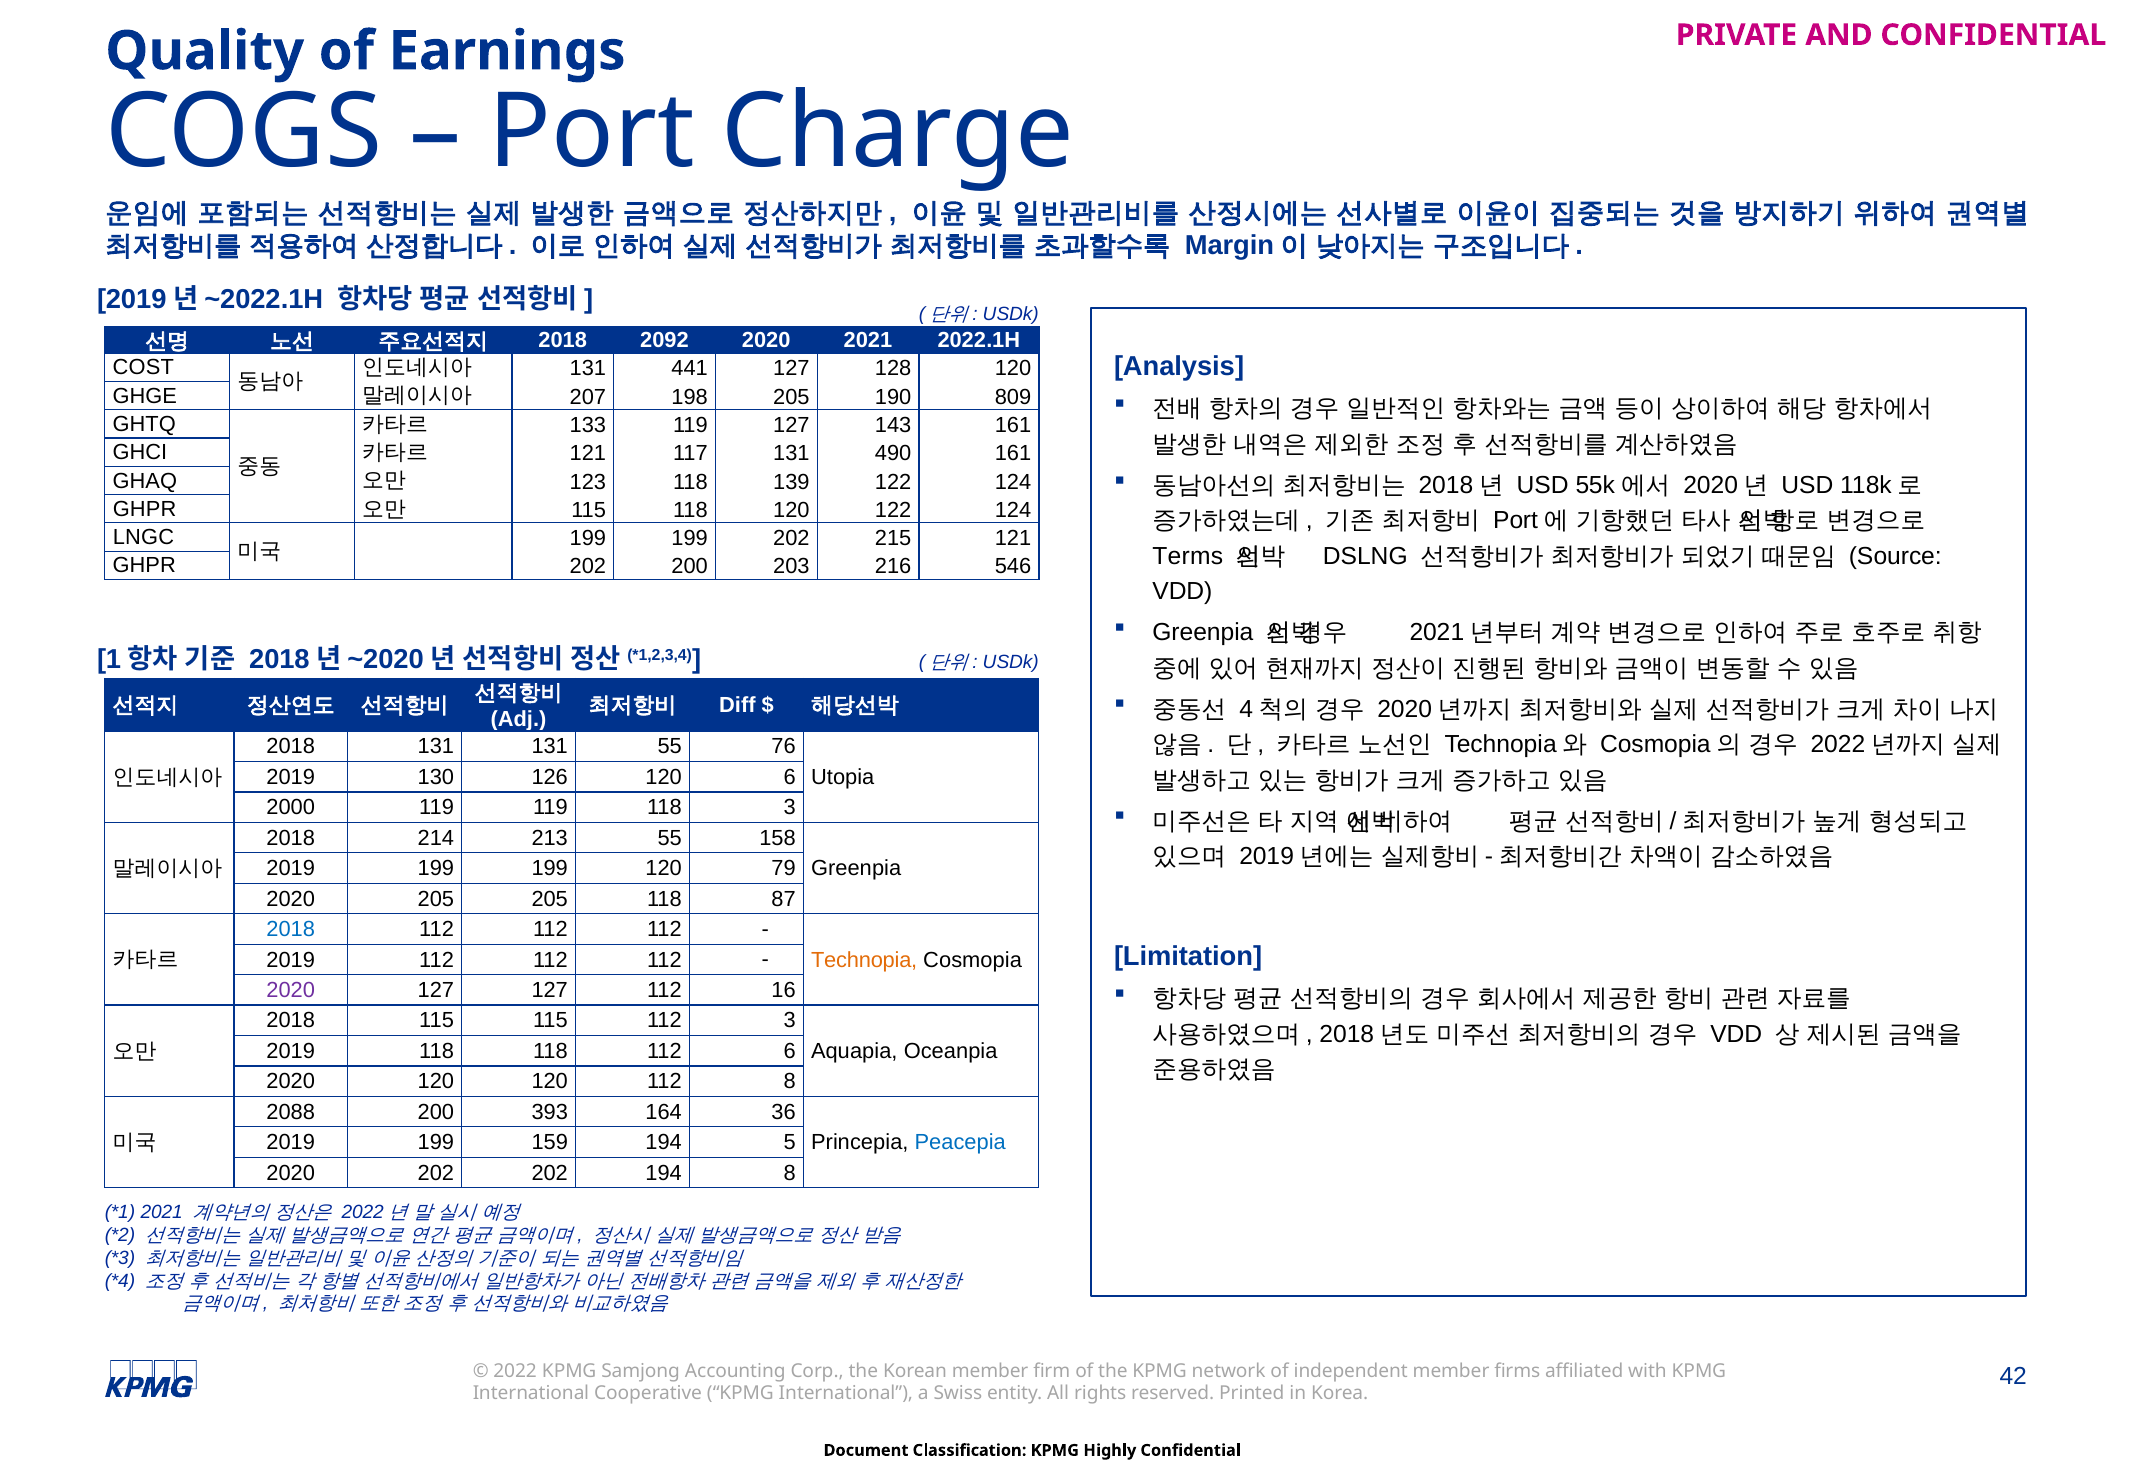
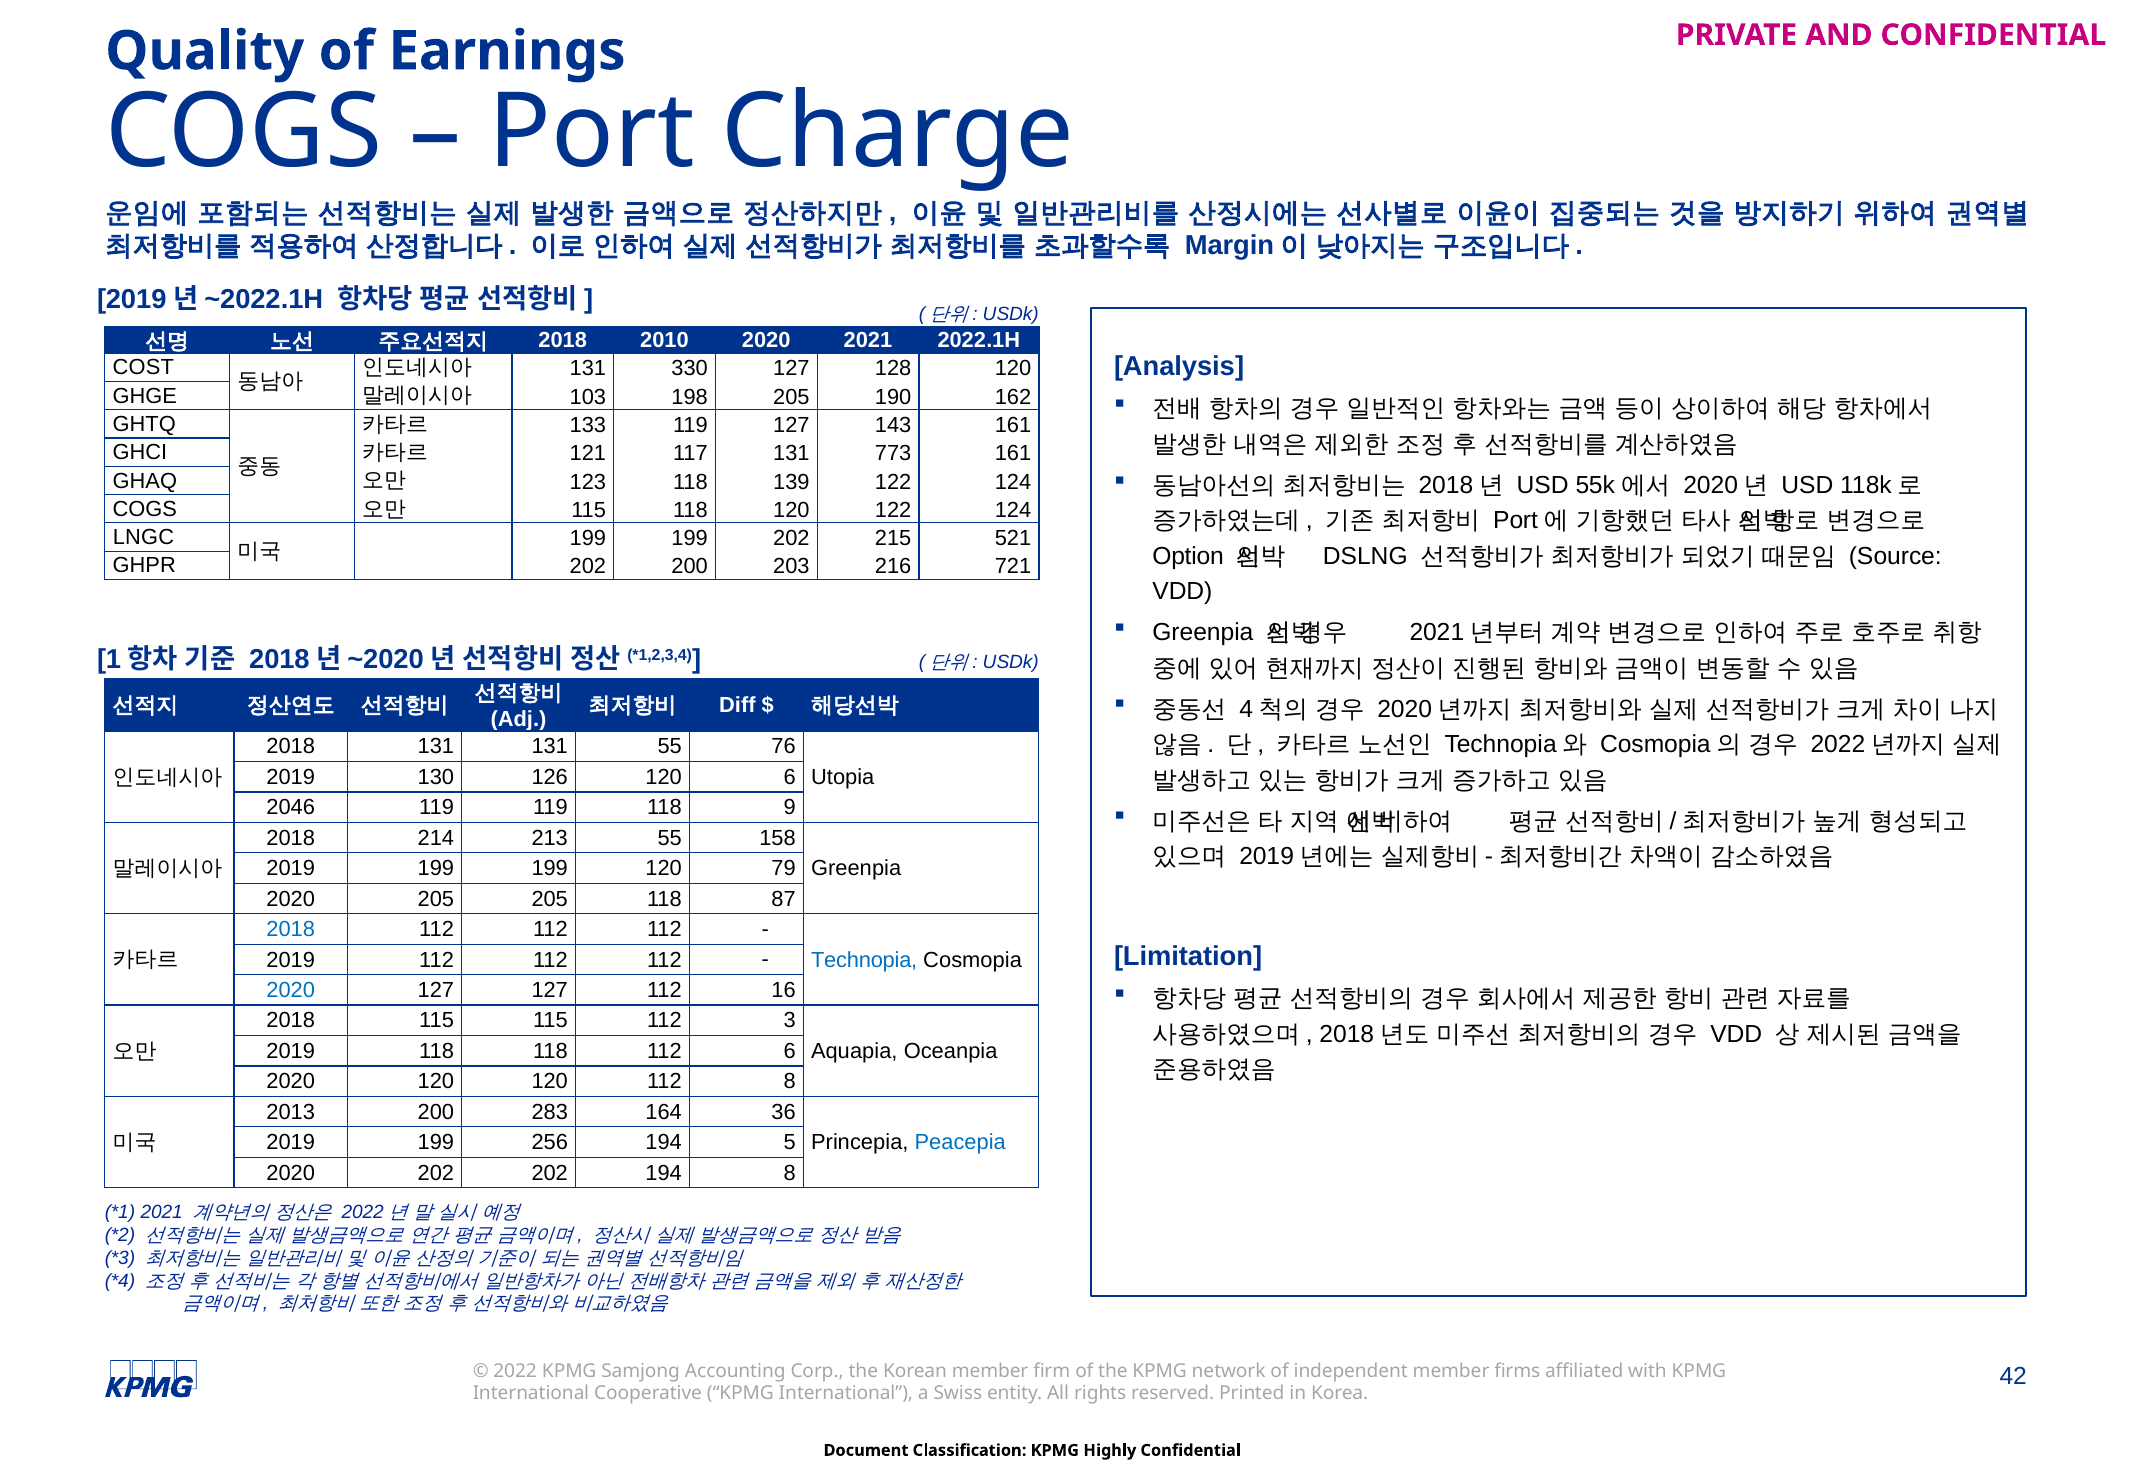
2092: 2092 -> 2010
441: 441 -> 330
207: 207 -> 103
809: 809 -> 162
490: 490 -> 773
GHPR at (145, 509): GHPR -> COGS
215 121: 121 -> 521
Terms: Terms -> Option
546: 546 -> 721
2000: 2000 -> 2046
118 3: 3 -> 9
Technopia colour: orange -> blue
2020 at (291, 990) colour: purple -> blue
2088: 2088 -> 2013
393: 393 -> 283
159: 159 -> 256
